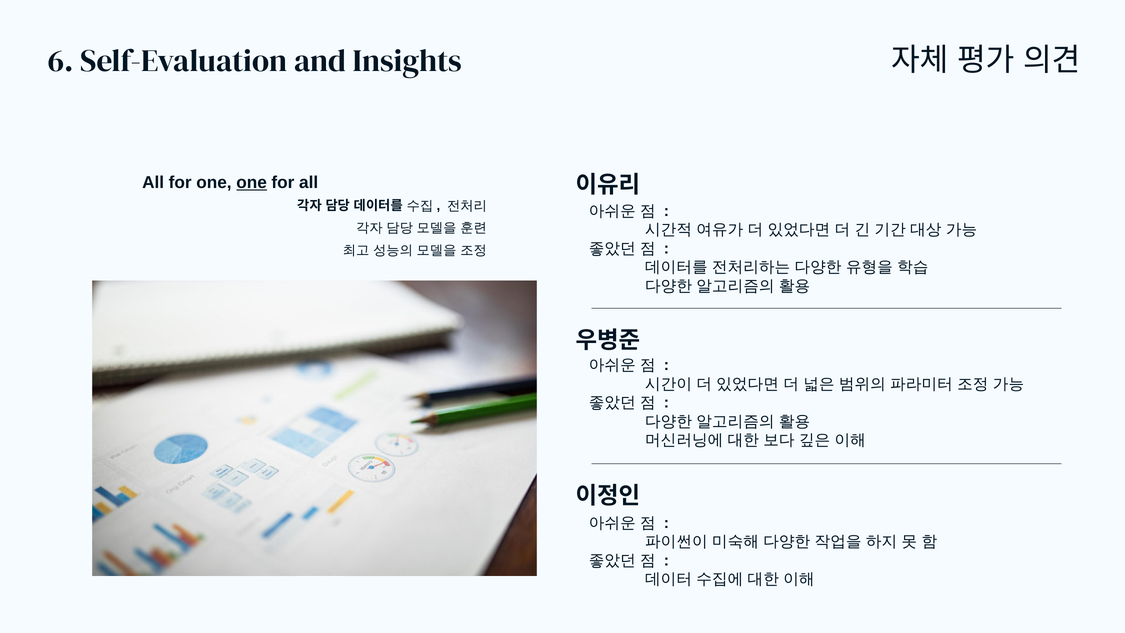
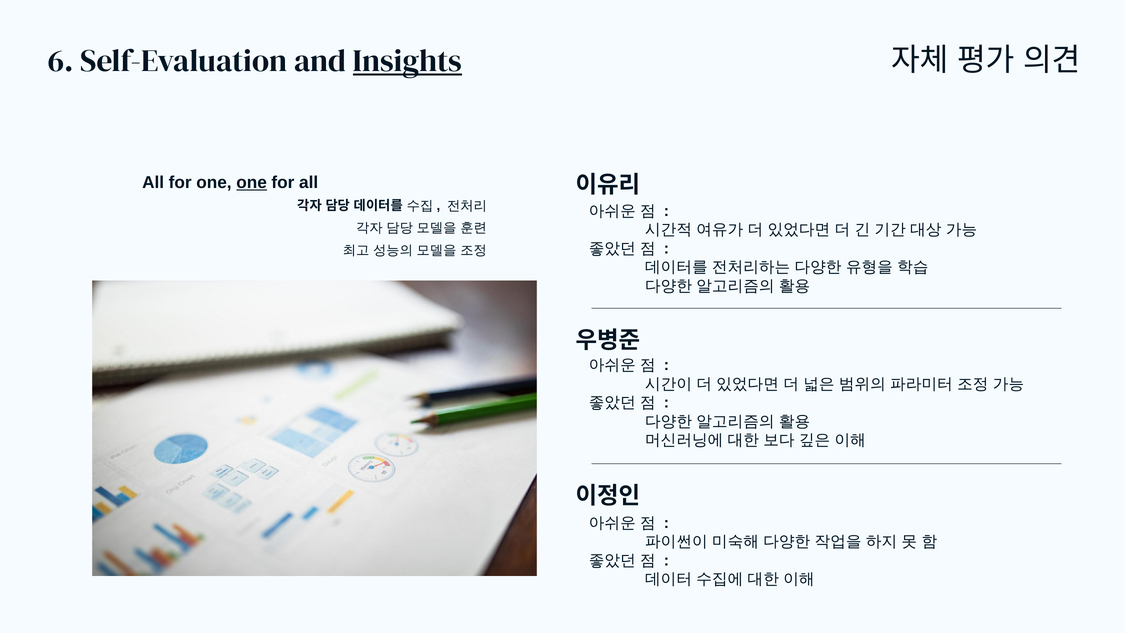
Insights underline: none -> present
